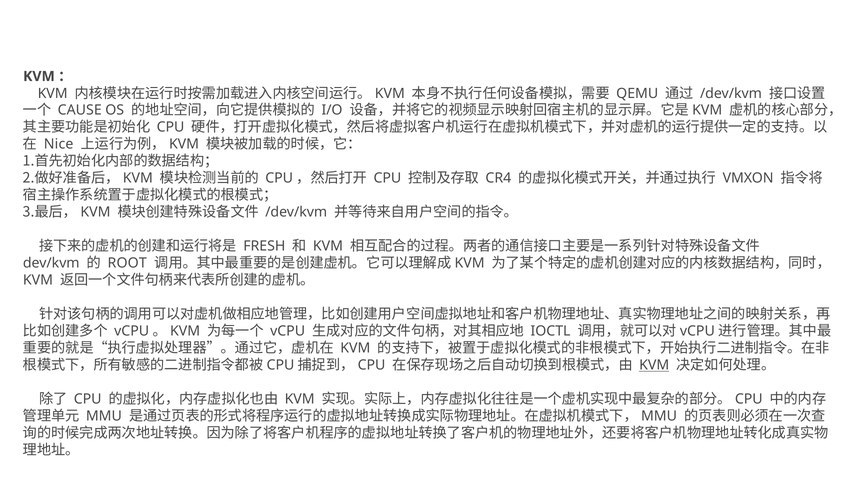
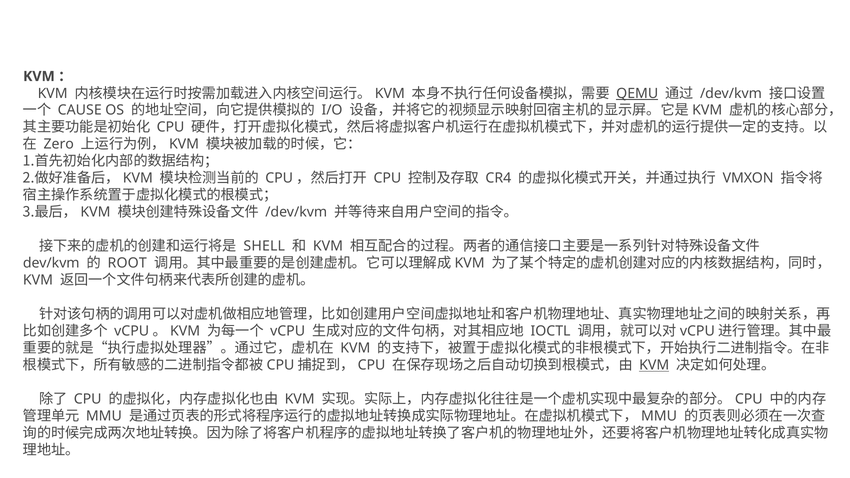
QEMU underline: none -> present
Nice: Nice -> Zero
FRESH: FRESH -> SHELL
